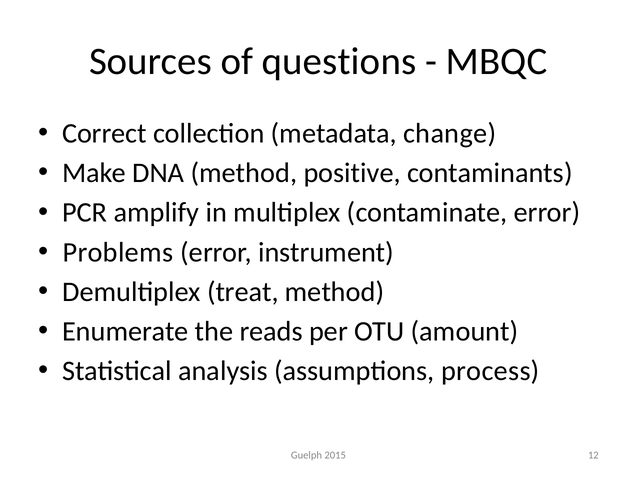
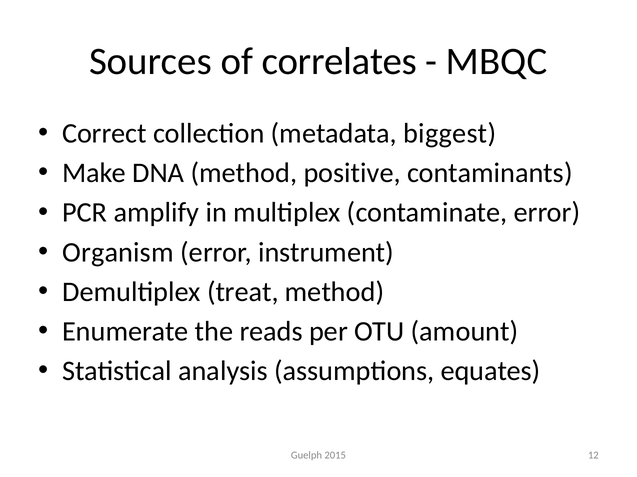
questions: questions -> correlates
change: change -> biggest
Problems: Problems -> Organism
process: process -> equates
